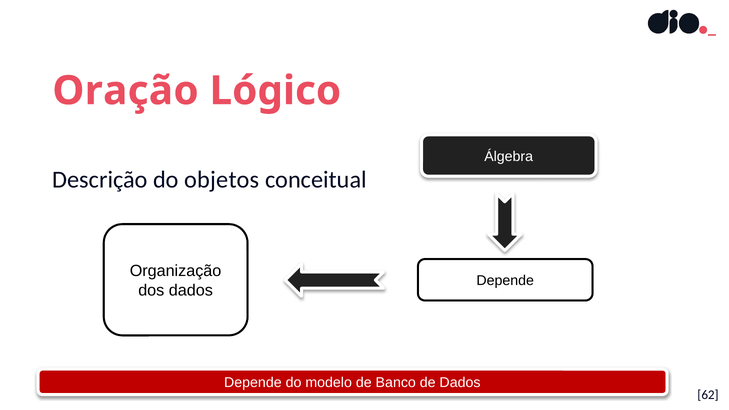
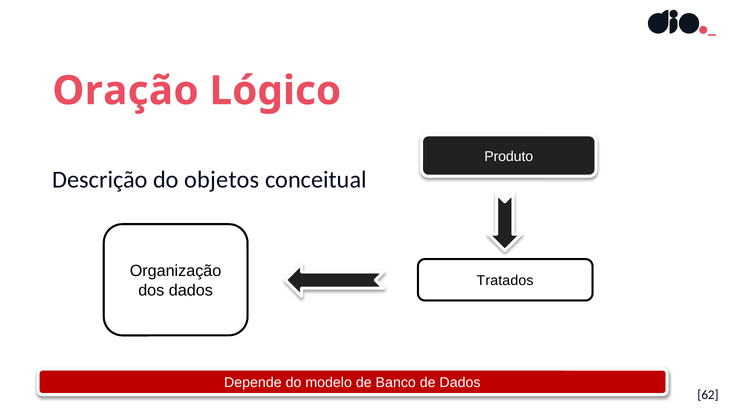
Álgebra: Álgebra -> Produto
Depende at (505, 281): Depende -> Tratados
